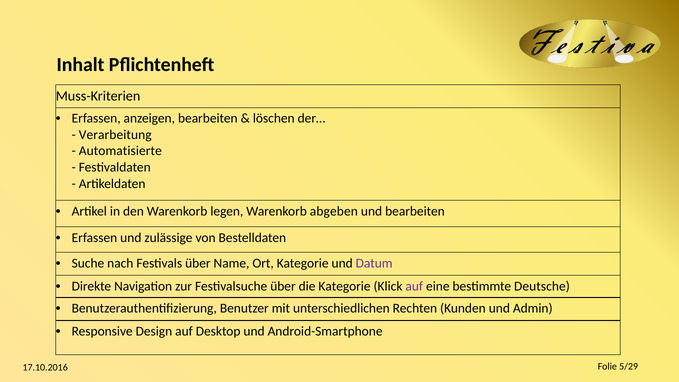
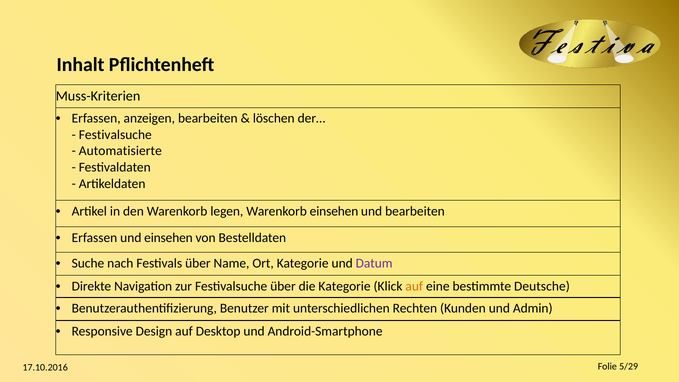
Verarbeitung at (115, 135): Verarbeitung -> Festivalsuche
Warenkorb abgeben: abgeben -> einsehen
und zulässige: zulässige -> einsehen
auf at (414, 286) colour: purple -> orange
